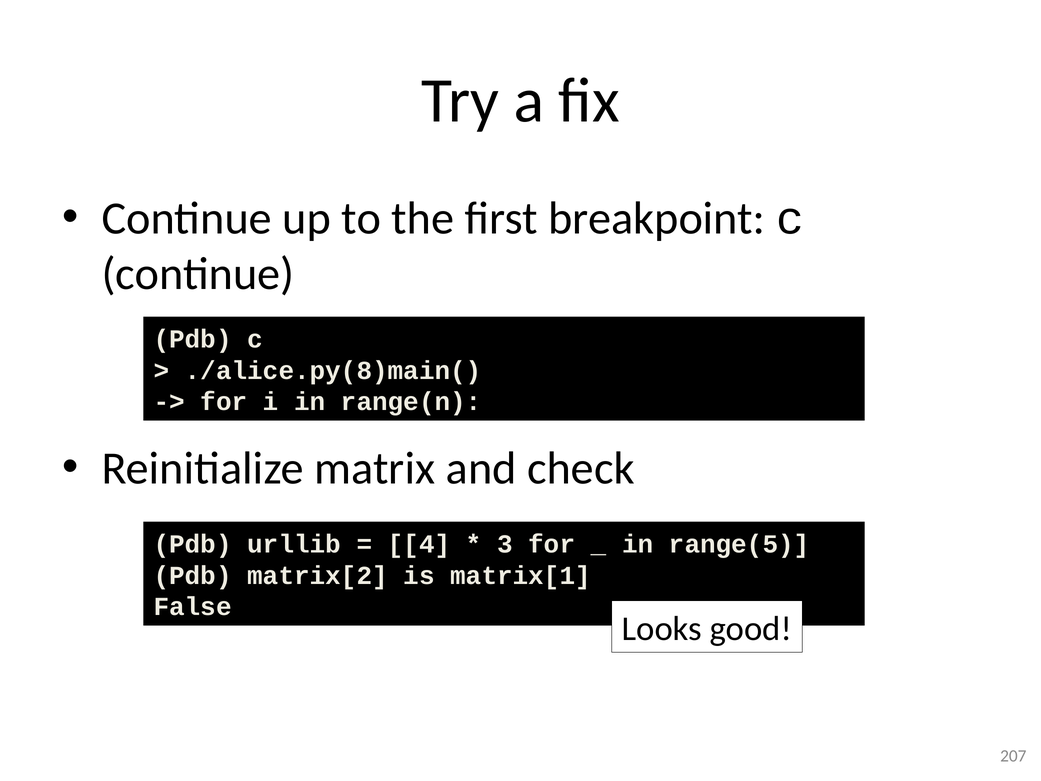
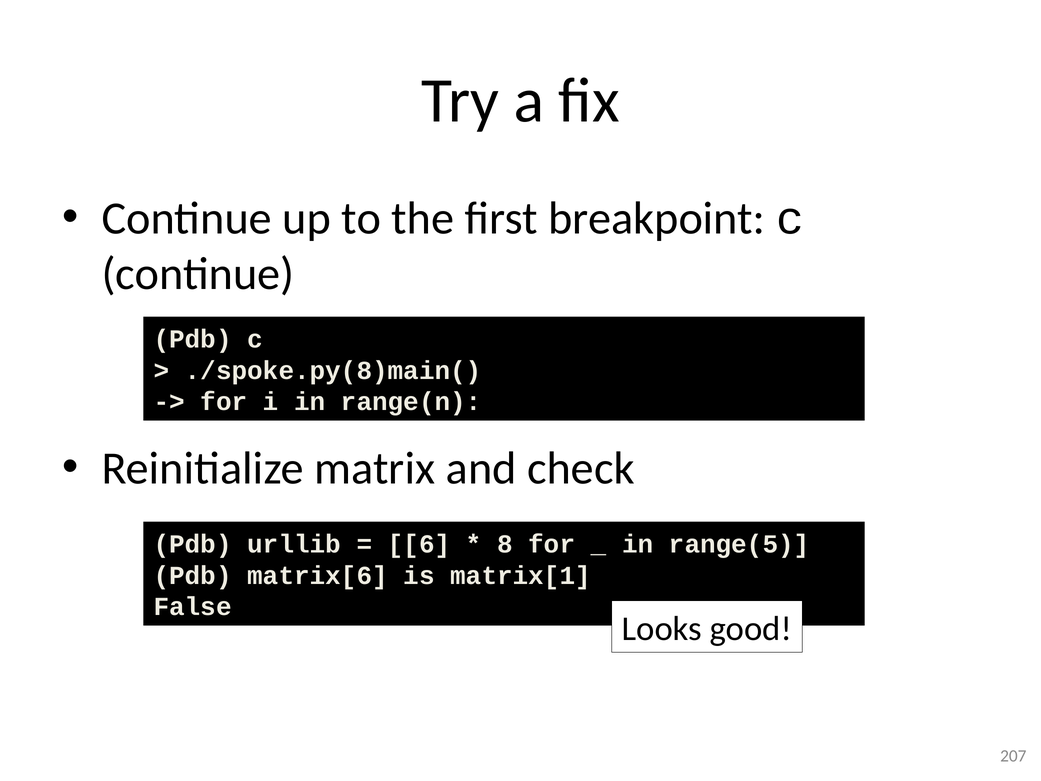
./alice.py(8)main(: ./alice.py(8)main( -> ./spoke.py(8)main(
4: 4 -> 6
3: 3 -> 8
matrix[2: matrix[2 -> matrix[6
